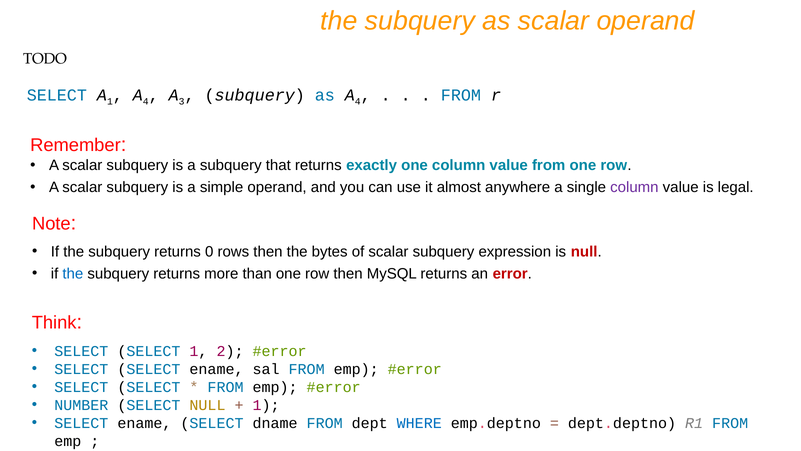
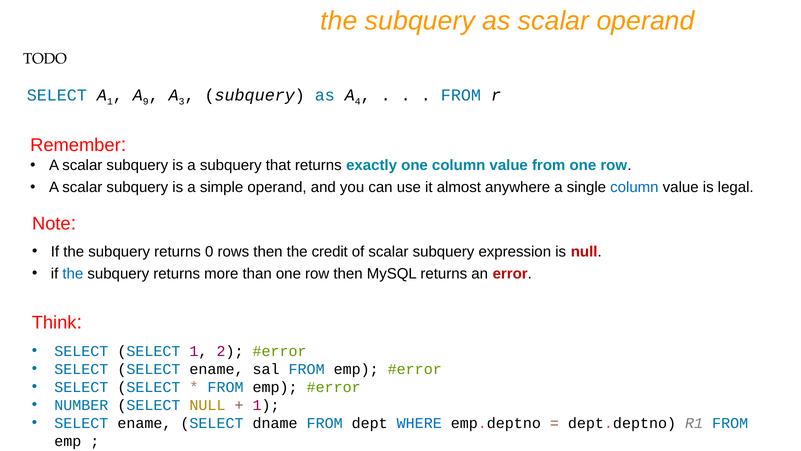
4 at (146, 102): 4 -> 9
column at (634, 187) colour: purple -> blue
bytes: bytes -> credit
